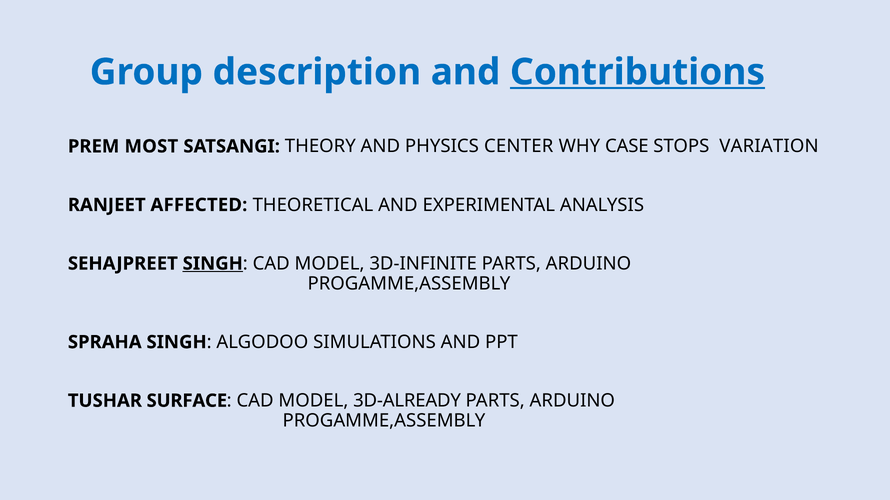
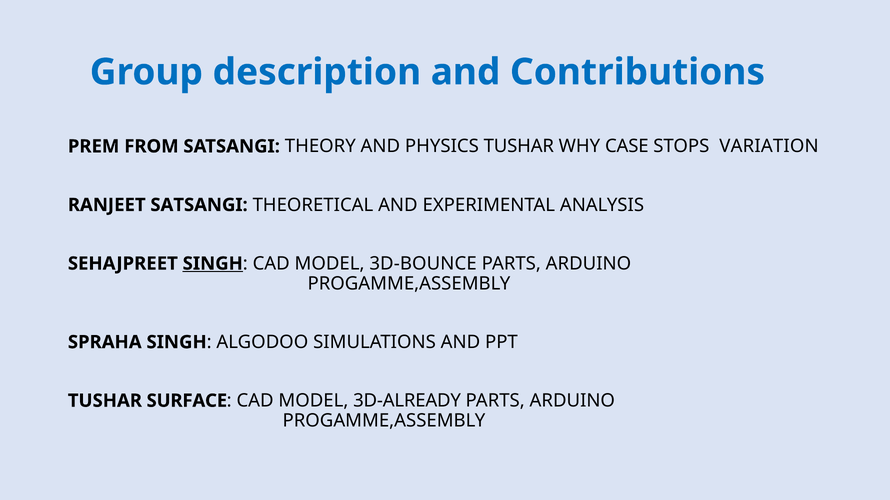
Contributions underline: present -> none
MOST: MOST -> FROM
PHYSICS CENTER: CENTER -> TUSHAR
RANJEET AFFECTED: AFFECTED -> SATSANGI
3D-INFINITE: 3D-INFINITE -> 3D-BOUNCE
